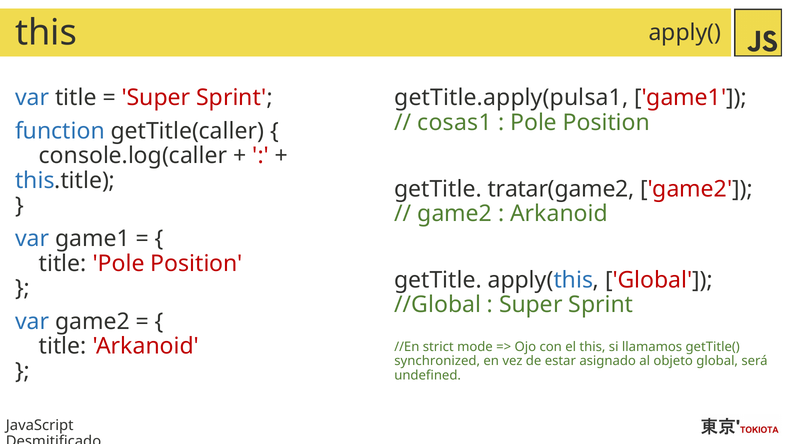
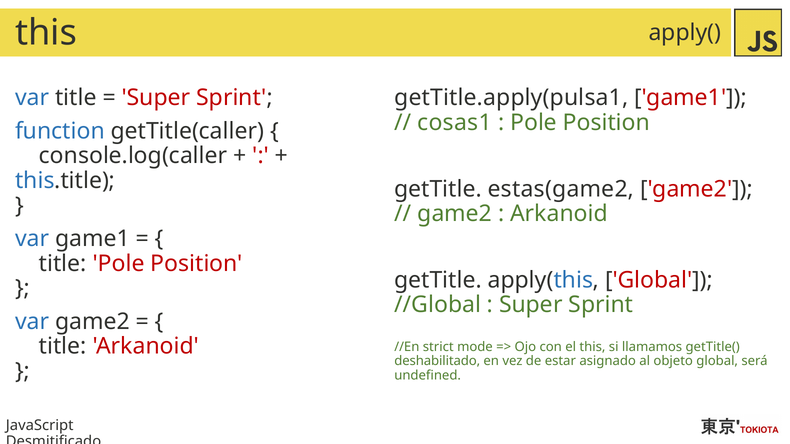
tratar(game2: tratar(game2 -> estas(game2
synchronized: synchronized -> deshabilitado
